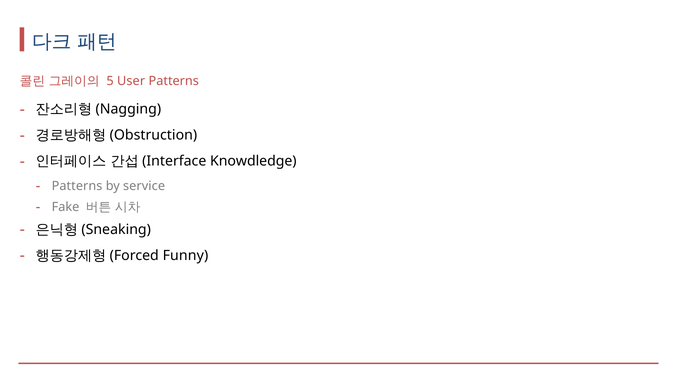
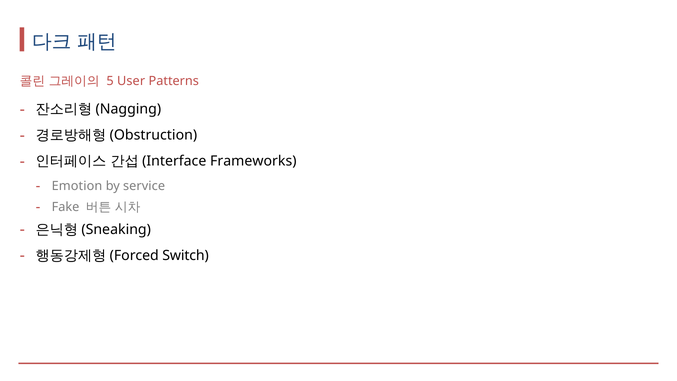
Knowdledge: Knowdledge -> Frameworks
Patterns at (77, 186): Patterns -> Emotion
Funny: Funny -> Switch
